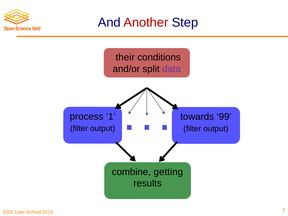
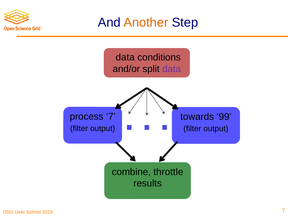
Another colour: red -> orange
their at (125, 57): their -> data
process 1: 1 -> 7
getting: getting -> throttle
